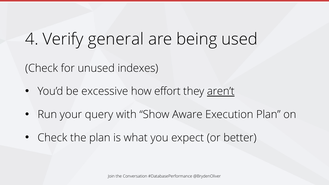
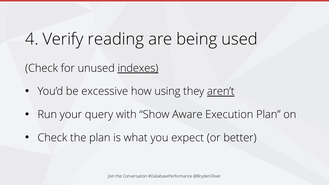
general: general -> reading
indexes underline: none -> present
effort: effort -> using
